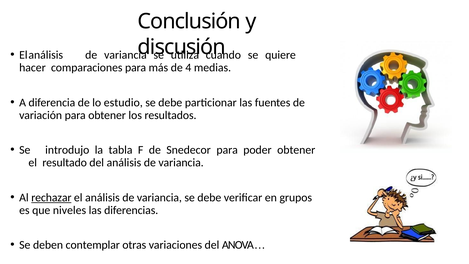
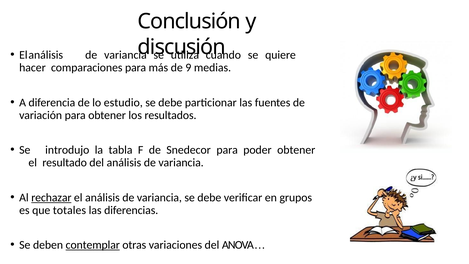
4: 4 -> 9
niveles: niveles -> totales
contemplar underline: none -> present
